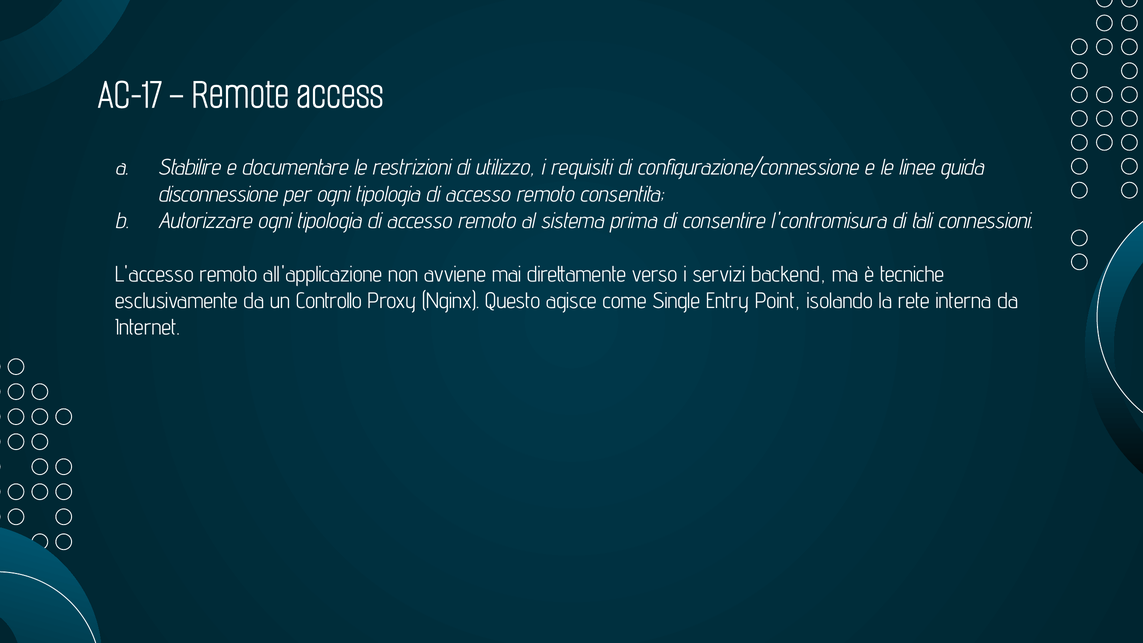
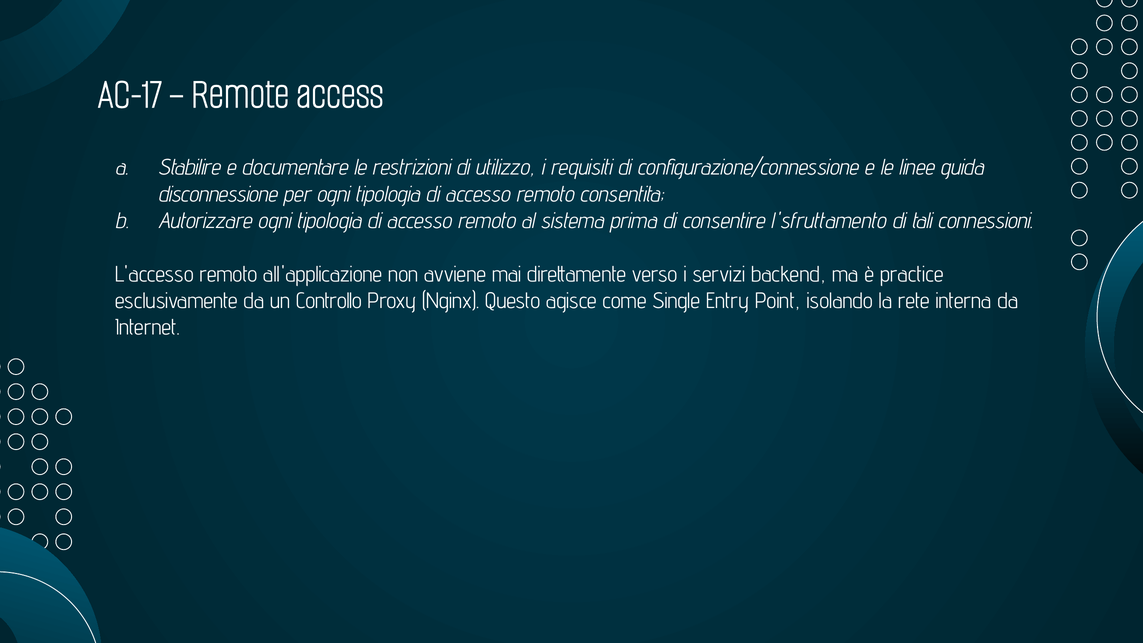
l'contromisura: l'contromisura -> l'sfruttamento
tecniche: tecniche -> practice
